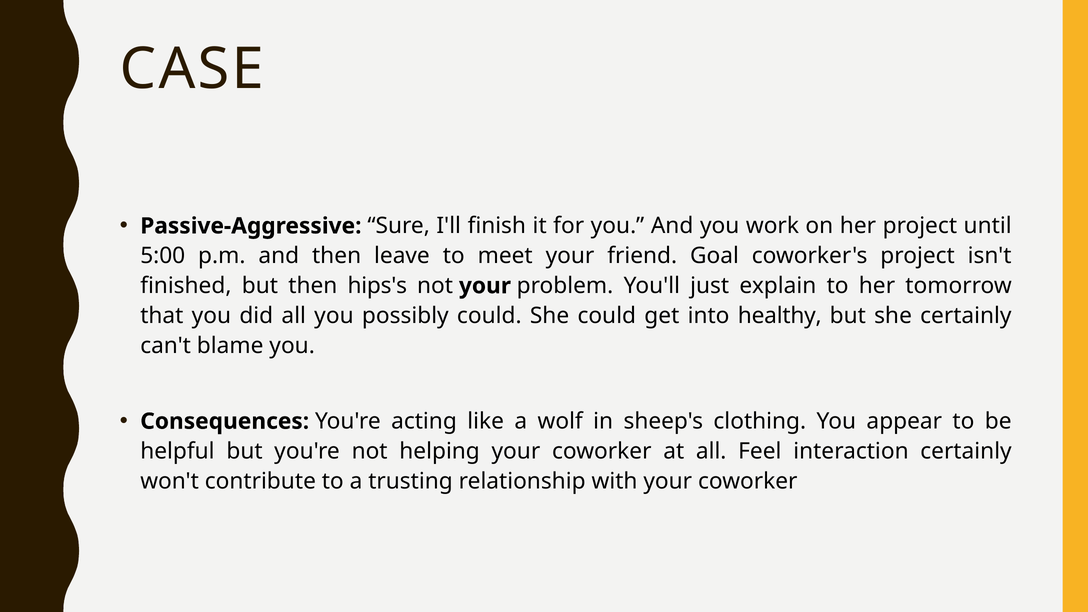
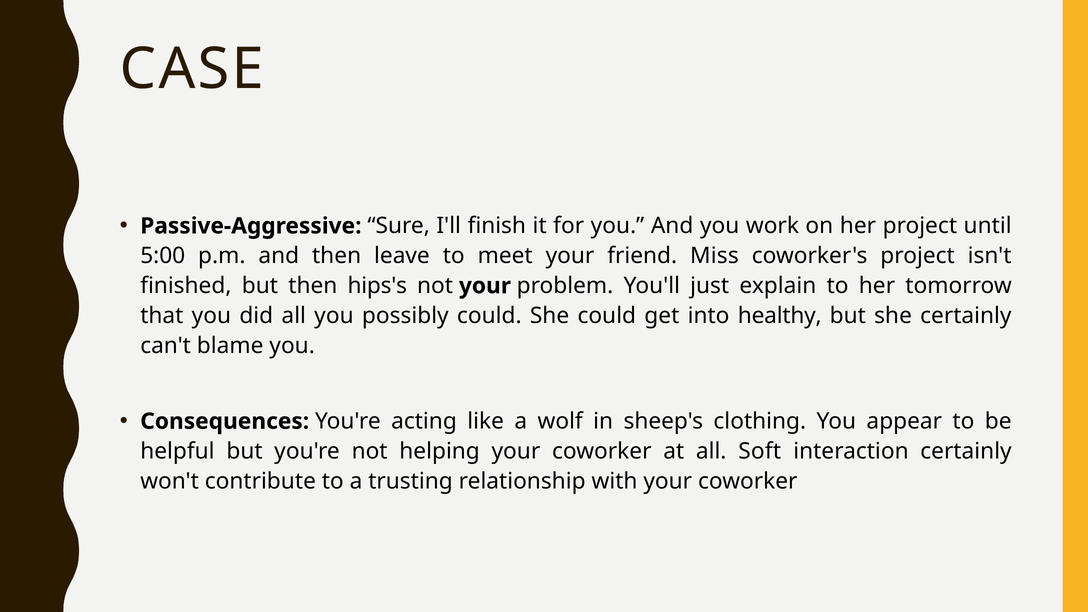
Goal: Goal -> Miss
Feel: Feel -> Soft
